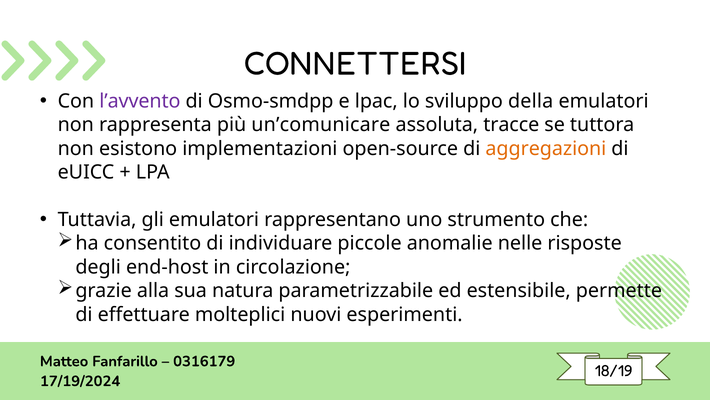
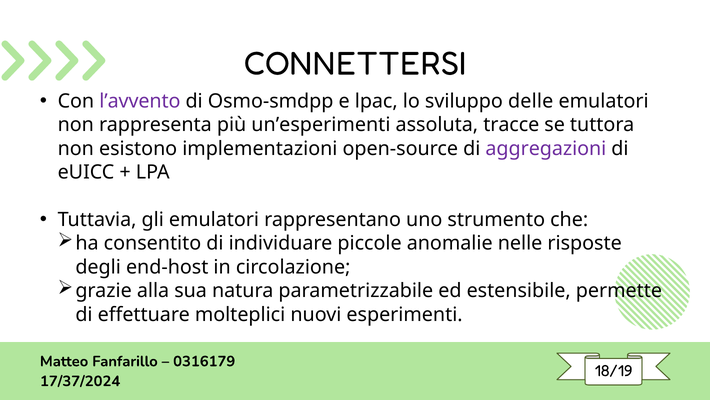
della: della -> delle
un’comunicare: un’comunicare -> un’esperimenti
aggregazioni colour: orange -> purple
17/19/2024: 17/19/2024 -> 17/37/2024
